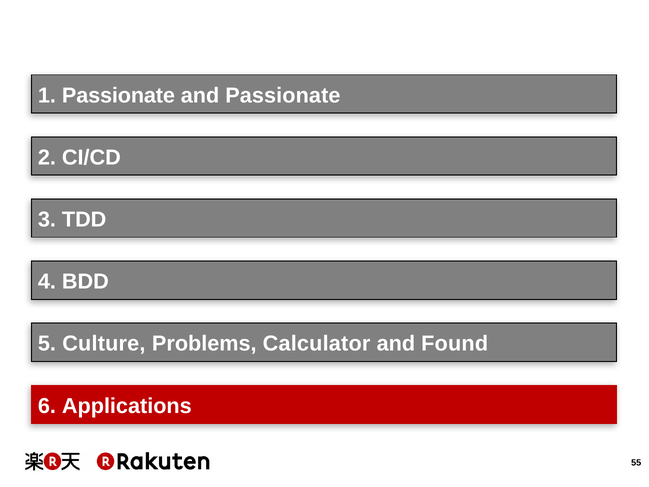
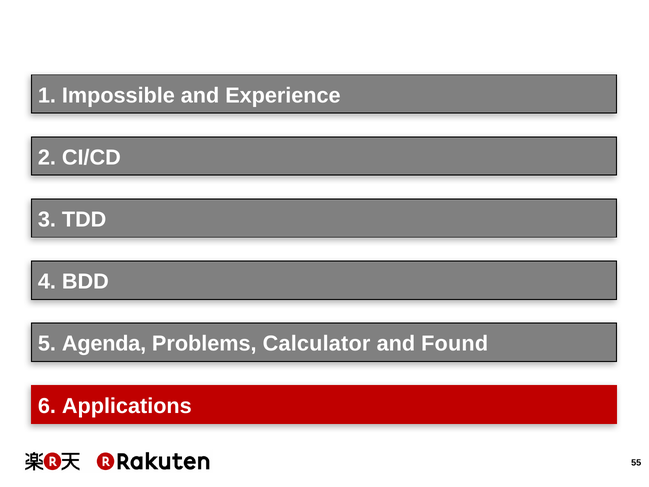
1 Passionate: Passionate -> Impossible
and Passionate: Passionate -> Experience
Culture: Culture -> Agenda
